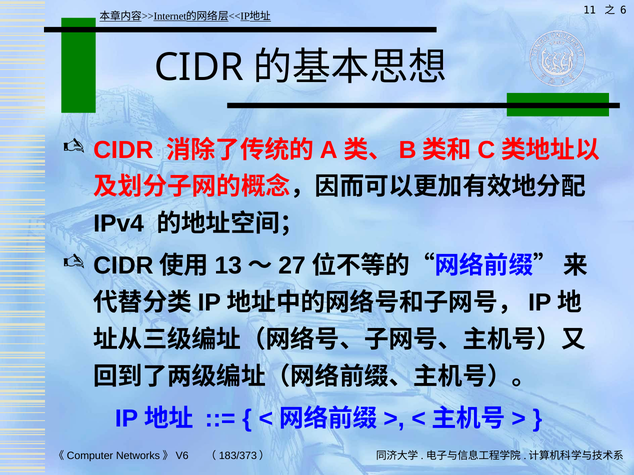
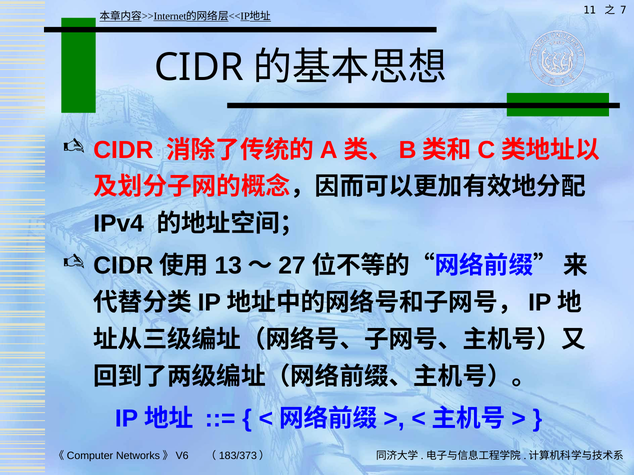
6: 6 -> 7
